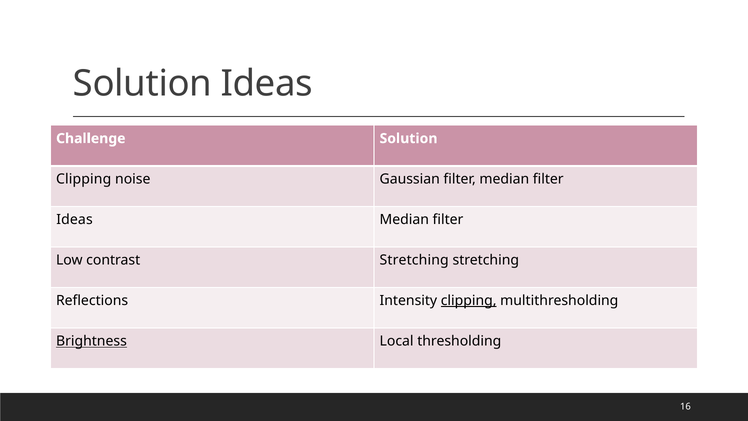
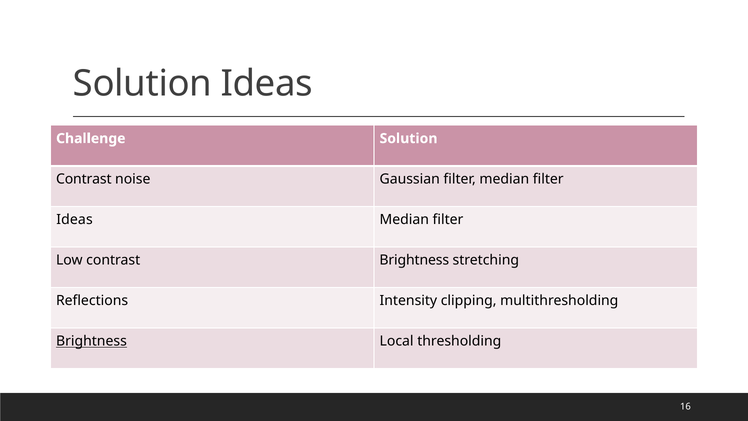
Clipping at (84, 179): Clipping -> Contrast
contrast Stretching: Stretching -> Brightness
clipping at (469, 300) underline: present -> none
